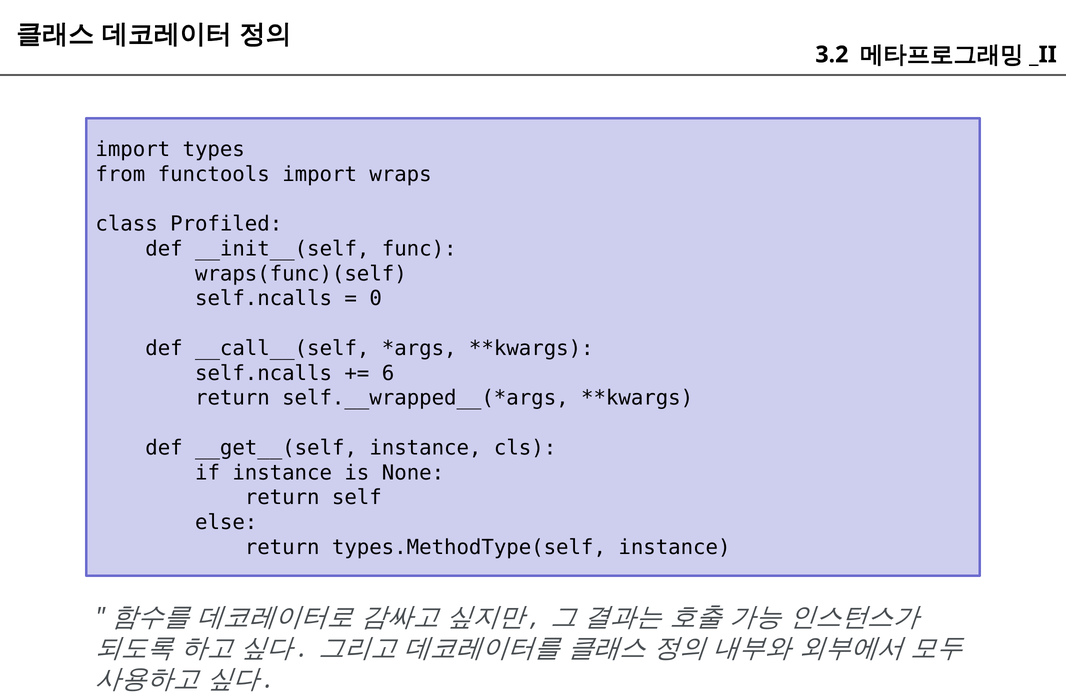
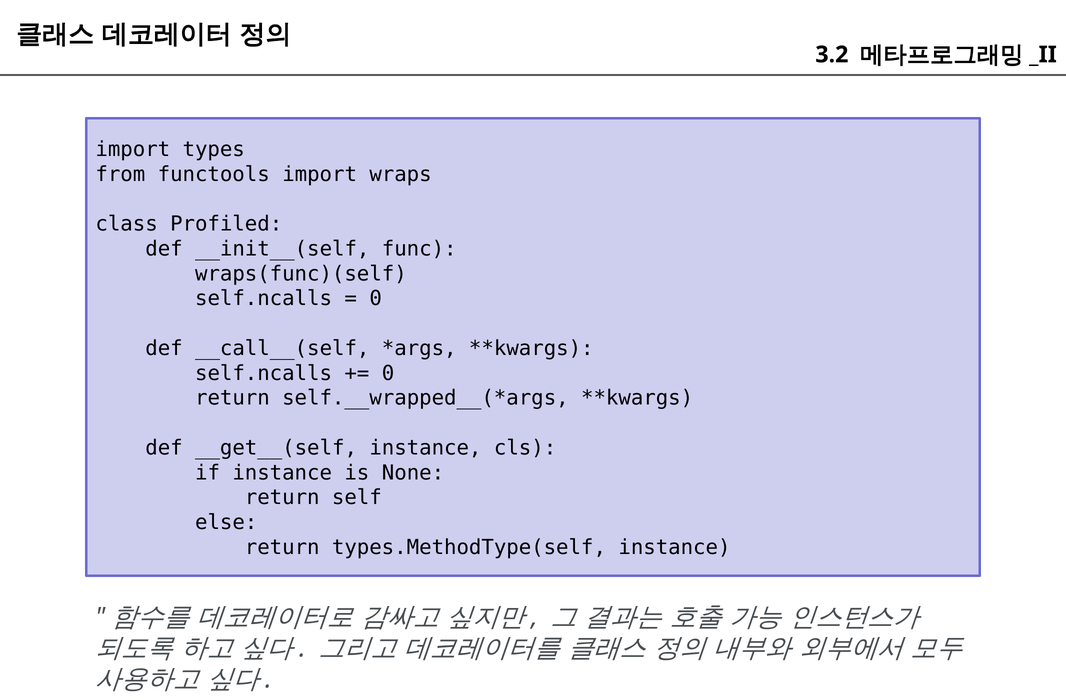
6 at (388, 373): 6 -> 0
